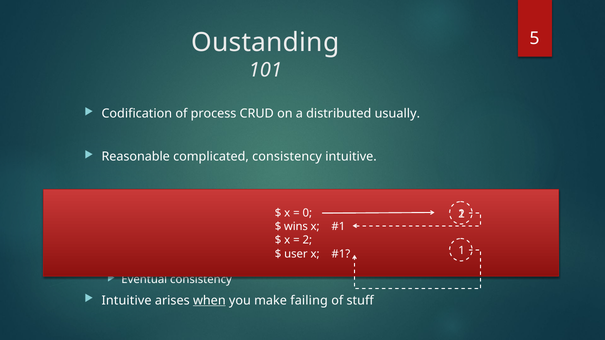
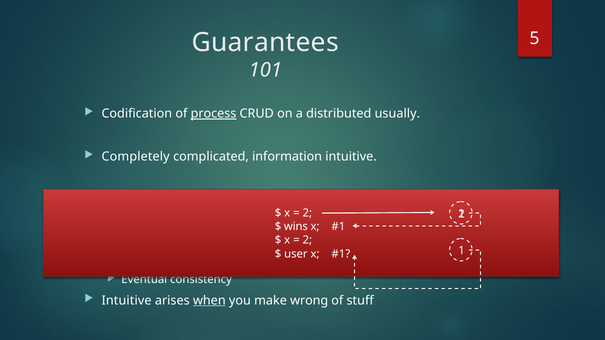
Oustanding: Oustanding -> Guarantees
process underline: none -> present
Reasonable: Reasonable -> Completely
complicated consistency: consistency -> information
0 at (307, 213): 0 -> 2
failing: failing -> wrong
